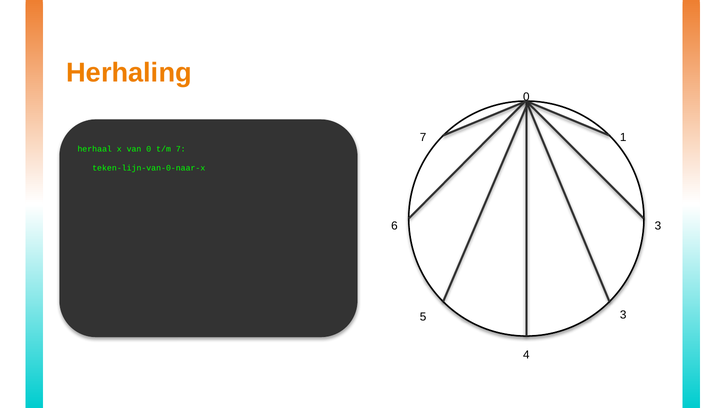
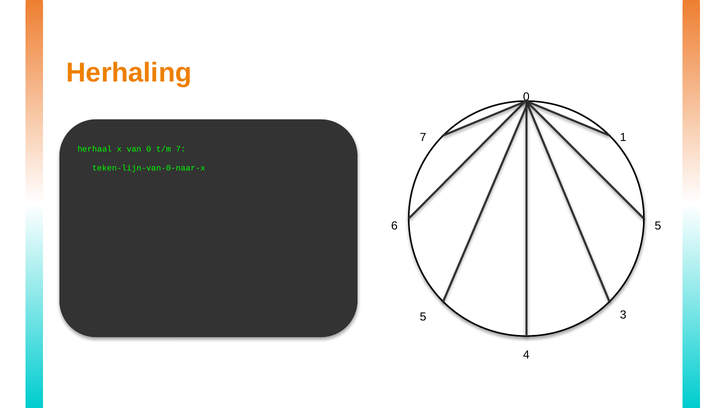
6 3: 3 -> 5
